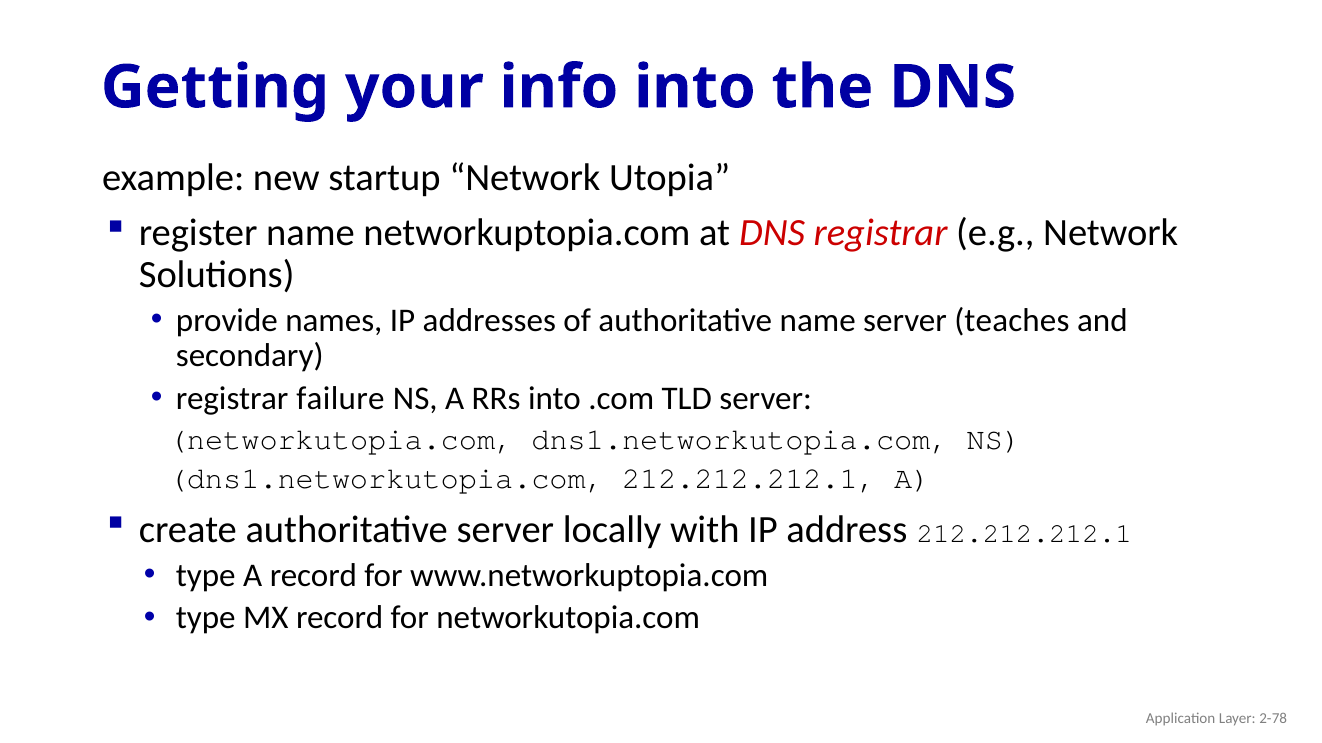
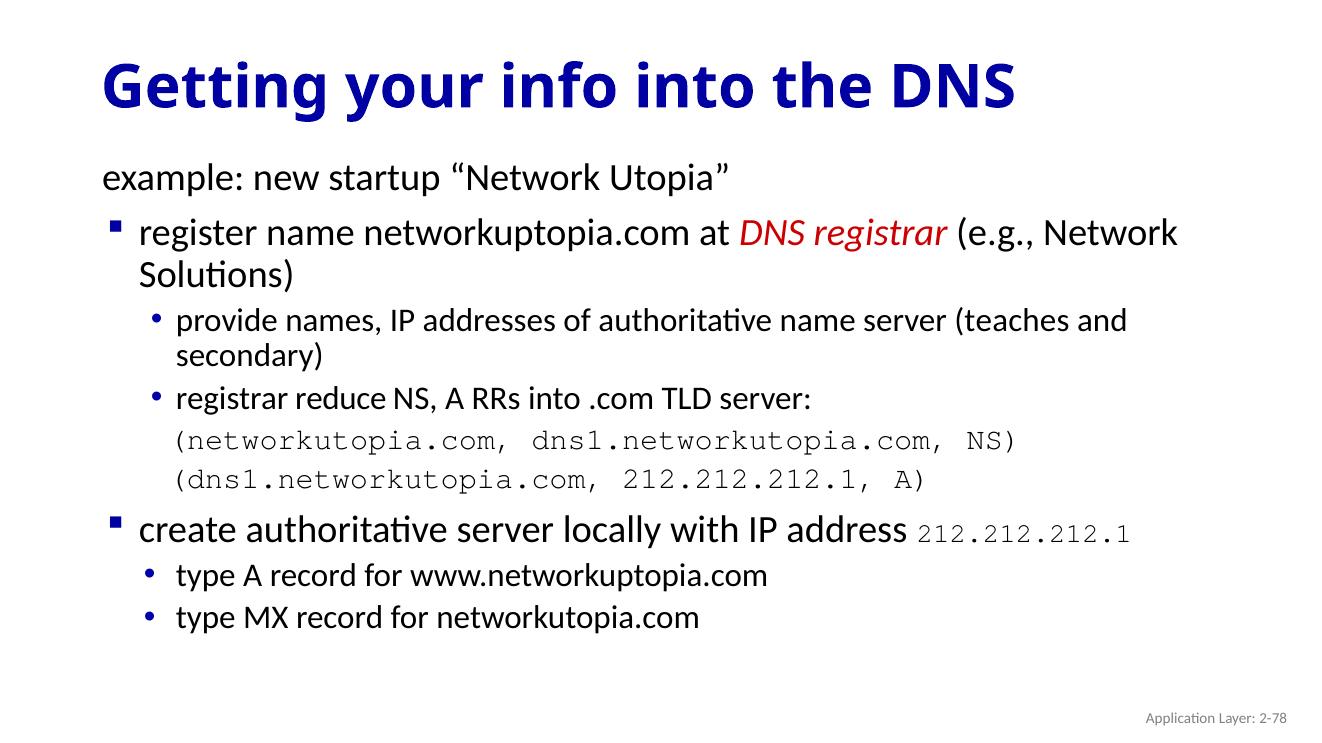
failure: failure -> reduce
